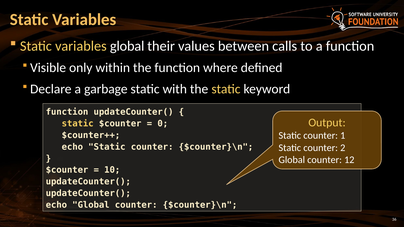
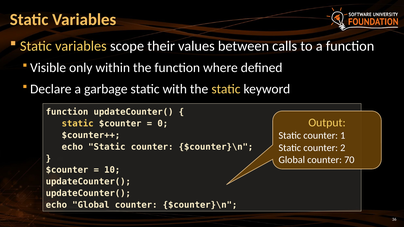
variables global: global -> scope
12: 12 -> 70
